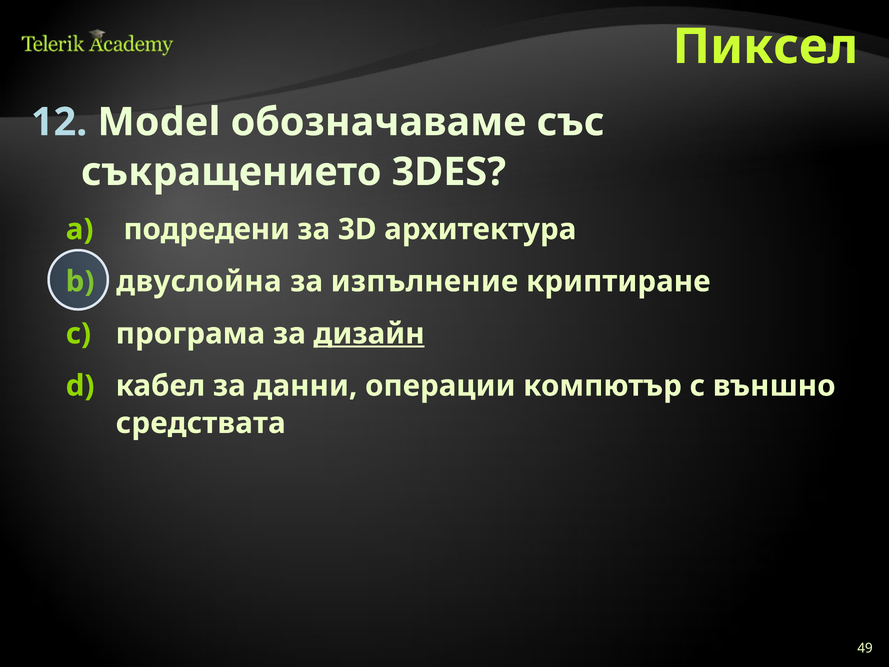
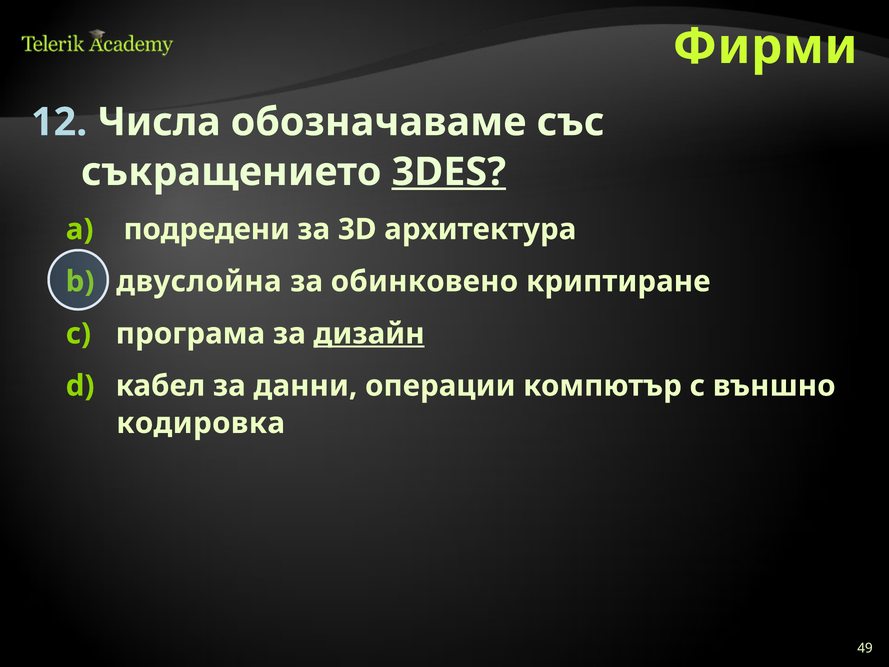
Пиксел: Пиксел -> Фирми
Model: Model -> Числа
3DES underline: none -> present
изпълнение: изпълнение -> обинковено
средствата: средствата -> кодировка
